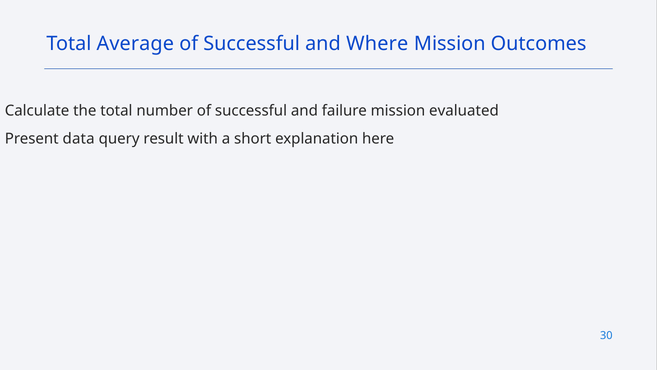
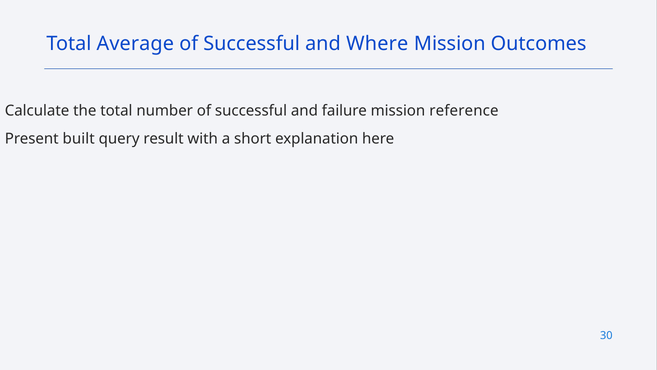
evaluated: evaluated -> reference
data: data -> built
